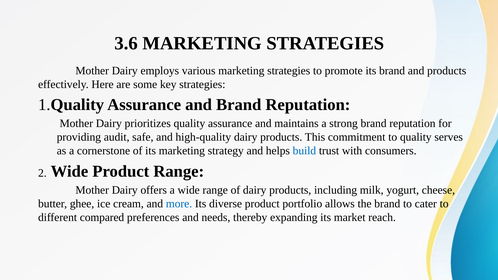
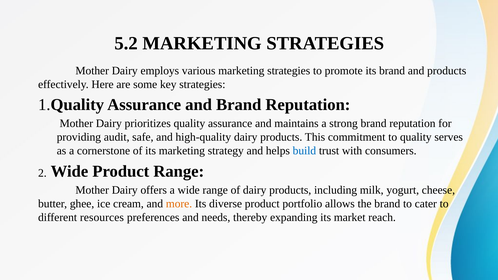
3.6: 3.6 -> 5.2
more colour: blue -> orange
compared: compared -> resources
